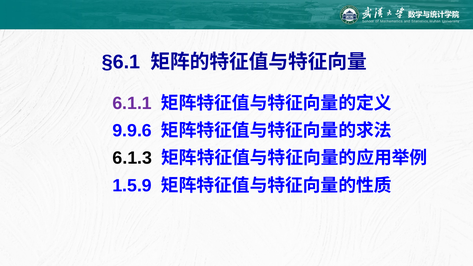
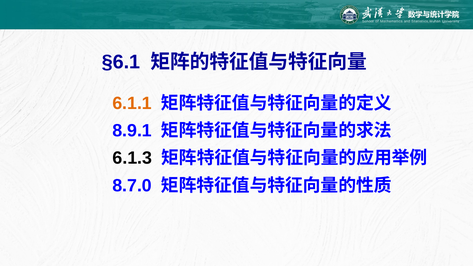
6.1.1 colour: purple -> orange
9.9.6: 9.9.6 -> 8.9.1
1.5.9: 1.5.9 -> 8.7.0
